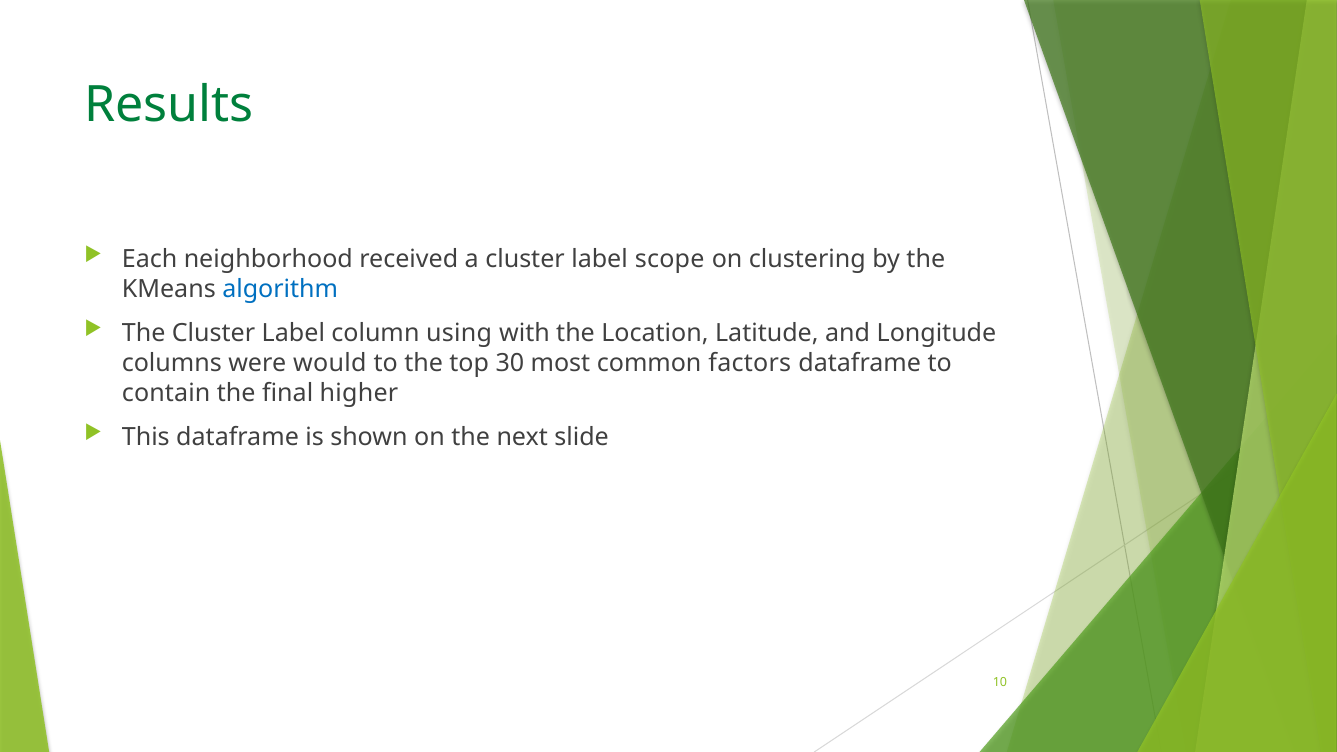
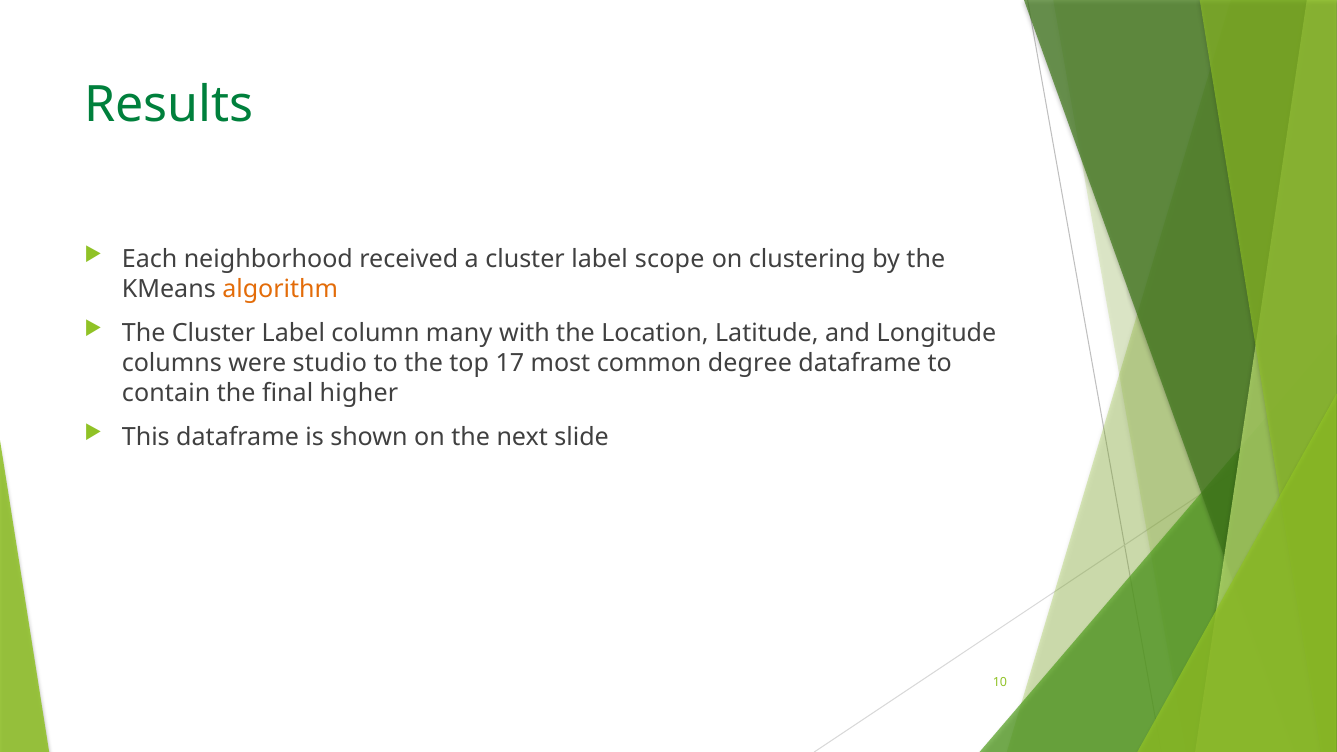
algorithm colour: blue -> orange
using: using -> many
would: would -> studio
30: 30 -> 17
factors: factors -> degree
